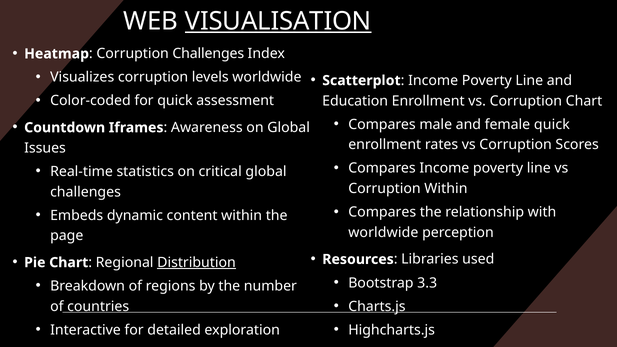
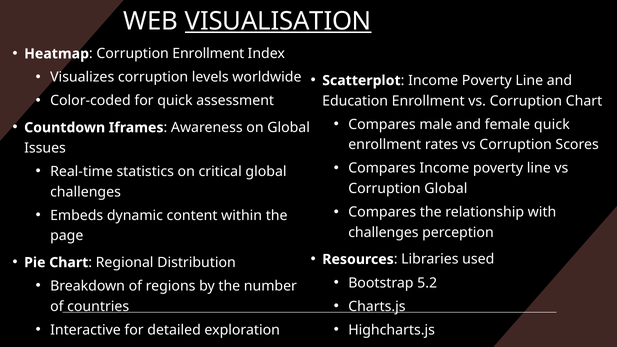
Corruption Challenges: Challenges -> Enrollment
Corruption Within: Within -> Global
worldwide at (383, 233): worldwide -> challenges
Distribution underline: present -> none
3.3: 3.3 -> 5.2
